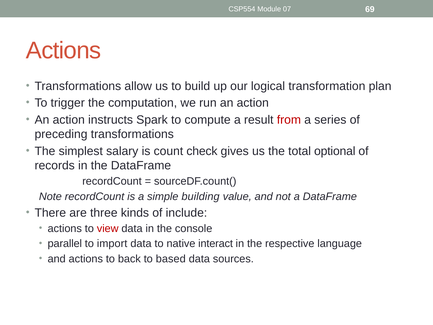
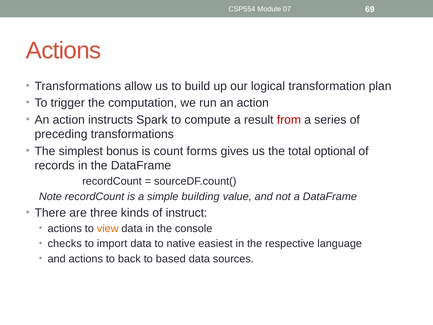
salary: salary -> bonus
check: check -> forms
include: include -> instruct
view colour: red -> orange
parallel: parallel -> checks
interact: interact -> easiest
